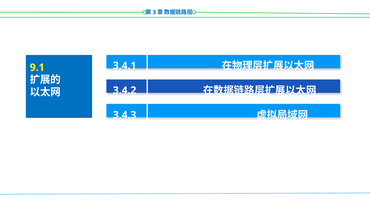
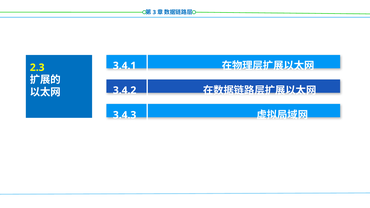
9.1: 9.1 -> 2.3
